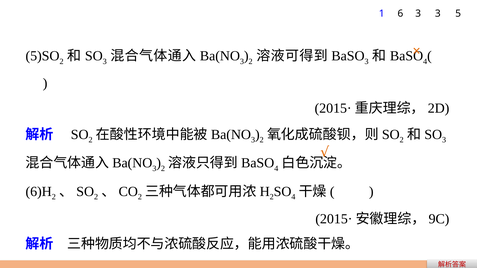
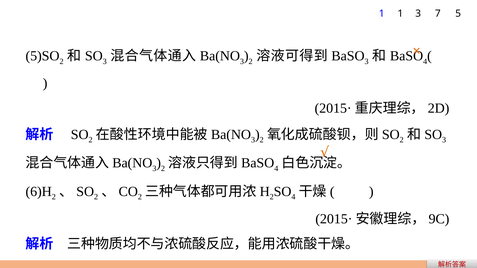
1 6: 6 -> 1
3 3: 3 -> 7
